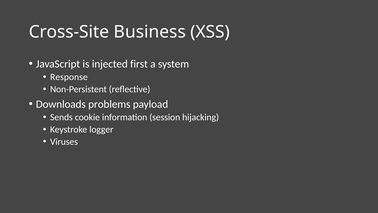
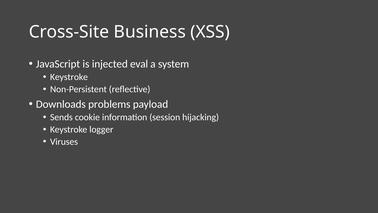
first: first -> eval
Response at (69, 77): Response -> Keystroke
